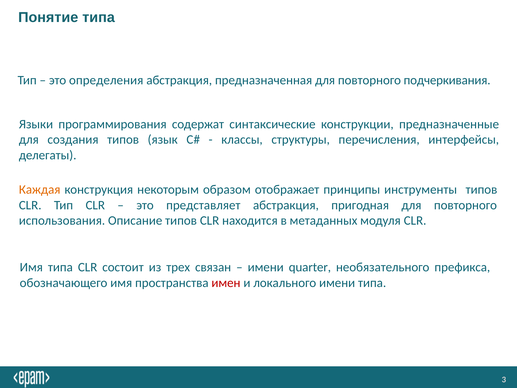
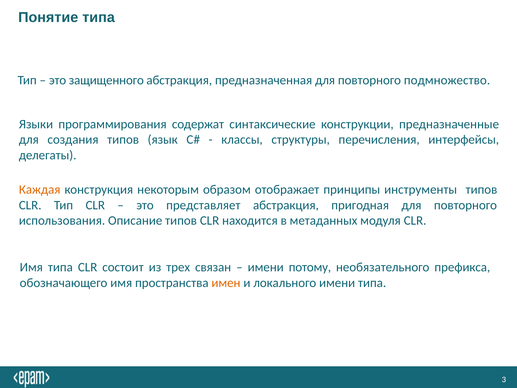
определения: определения -> защищенного
подчеркивания: подчеркивания -> подмножество
quarter: quarter -> потому
имен colour: red -> orange
